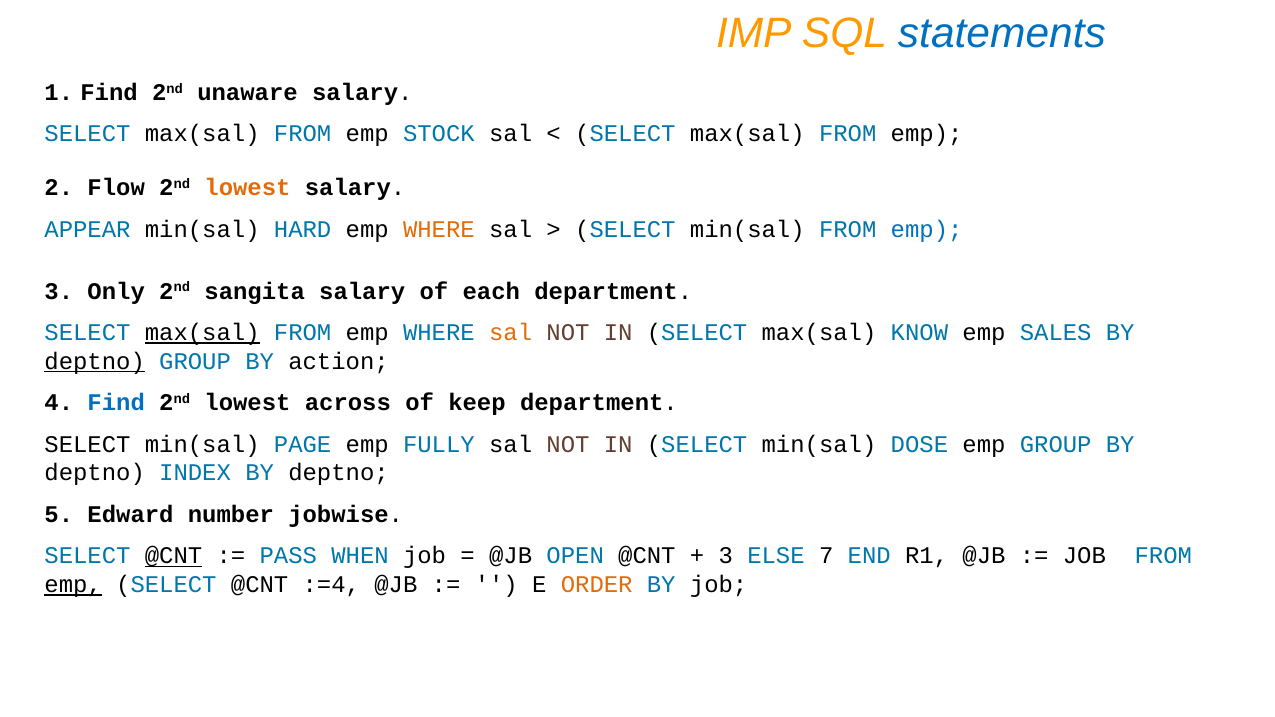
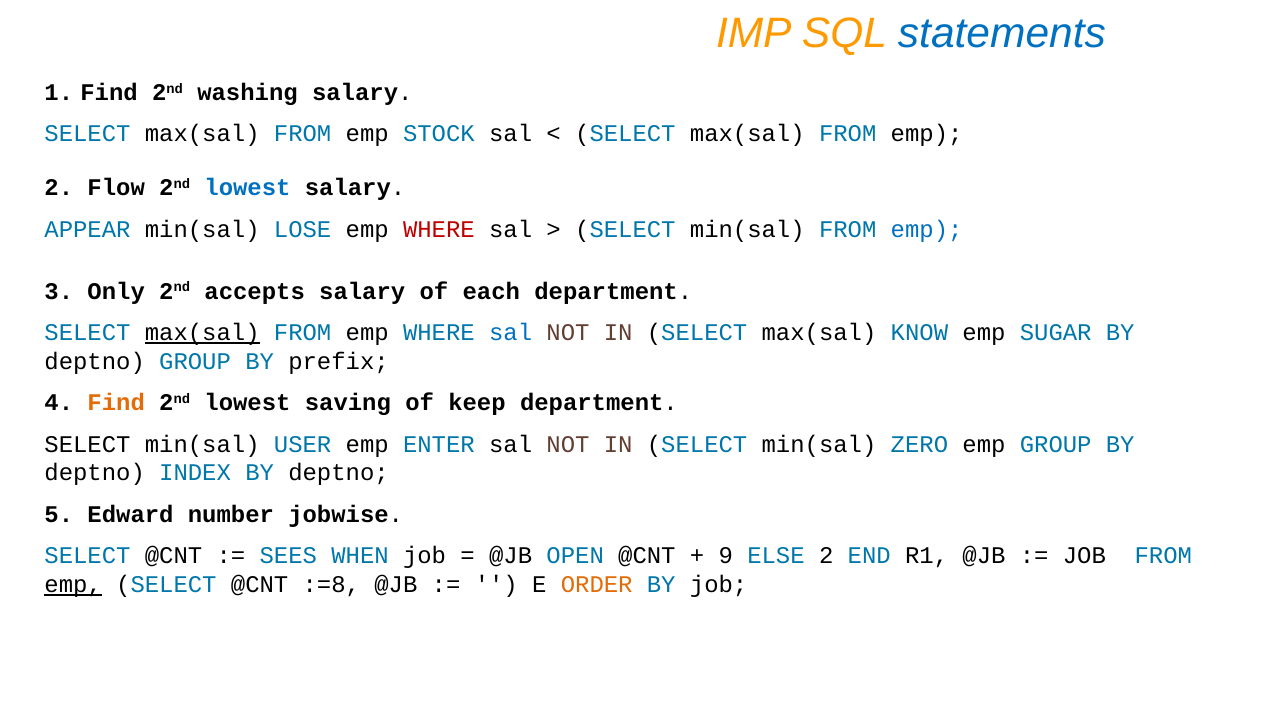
unaware: unaware -> washing
lowest at (247, 188) colour: orange -> blue
HARD: HARD -> LOSE
WHERE at (439, 229) colour: orange -> red
sangita: sangita -> accepts
sal at (511, 333) colour: orange -> blue
SALES: SALES -> SUGAR
deptno at (95, 361) underline: present -> none
action: action -> prefix
Find at (116, 403) colour: blue -> orange
across: across -> saving
PAGE: PAGE -> USER
FULLY: FULLY -> ENTER
DOSE: DOSE -> ZERO
@CNT at (174, 556) underline: present -> none
PASS: PASS -> SEES
3 at (726, 556): 3 -> 9
ELSE 7: 7 -> 2
:=4: :=4 -> :=8
